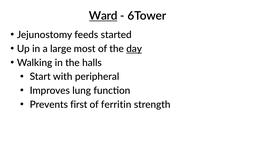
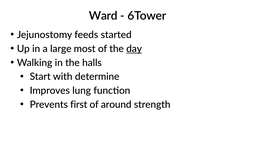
Ward underline: present -> none
peripheral: peripheral -> determine
ferritin: ferritin -> around
